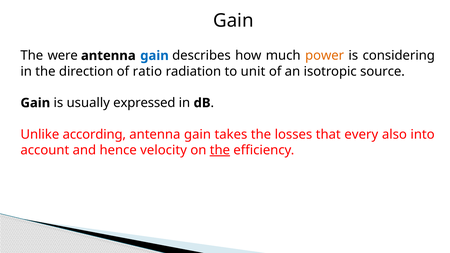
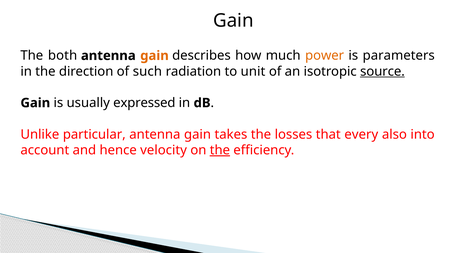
were: were -> both
gain at (154, 56) colour: blue -> orange
considering: considering -> parameters
ratio: ratio -> such
source underline: none -> present
according: according -> particular
